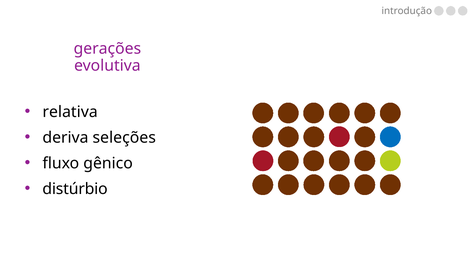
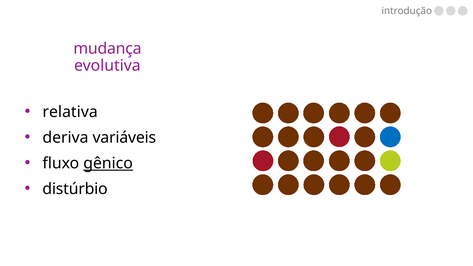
gerações: gerações -> mudança
seleções: seleções -> variáveis
gênico underline: none -> present
